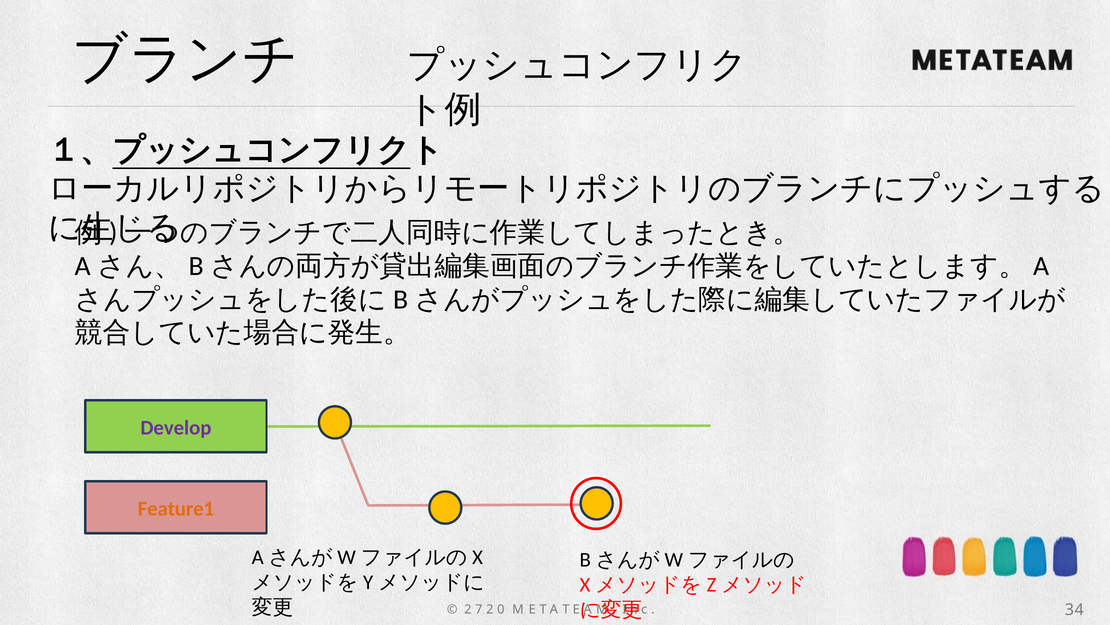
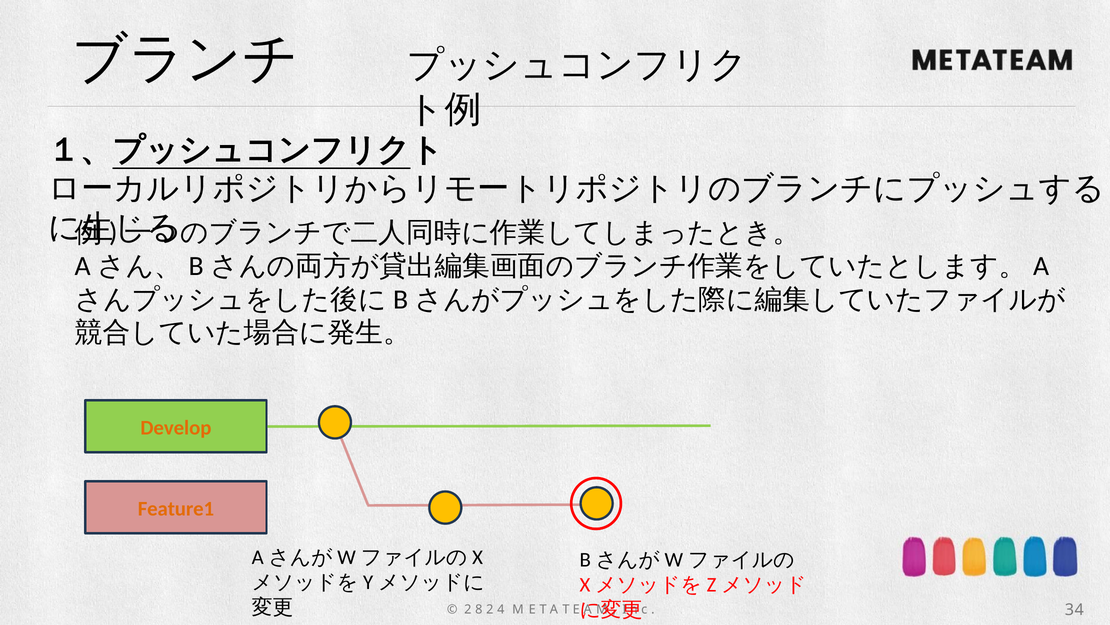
Develop colour: purple -> orange
7: 7 -> 8
0: 0 -> 4
